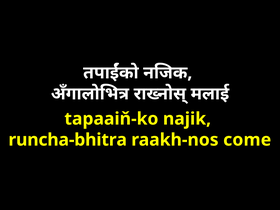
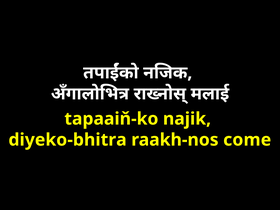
runcha-bhitra: runcha-bhitra -> diyeko-bhitra
